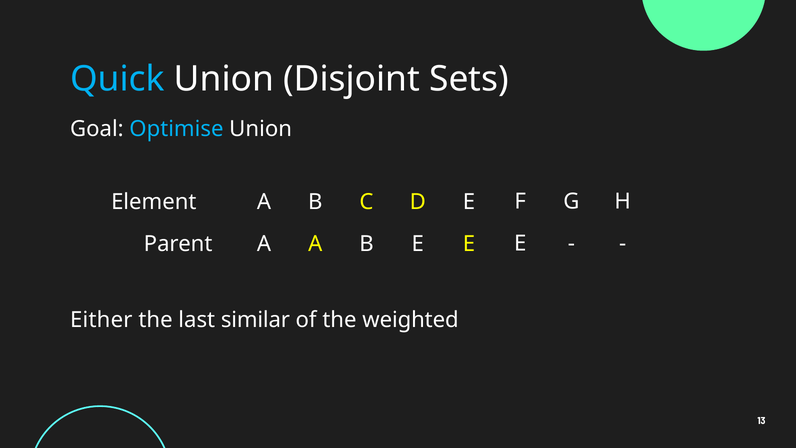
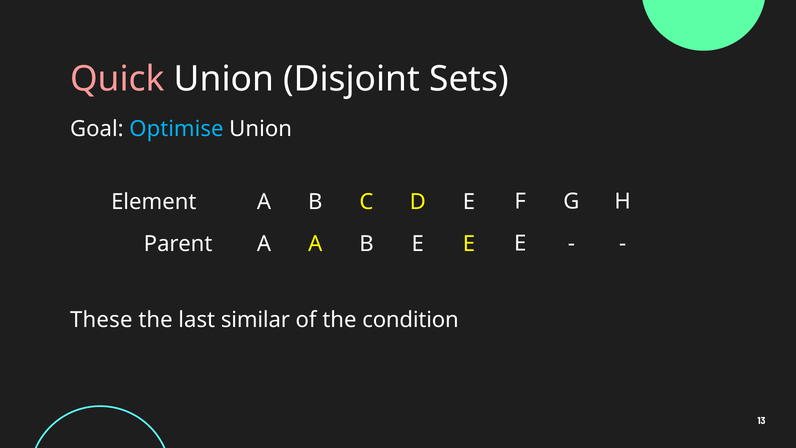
Quick colour: light blue -> pink
Either: Either -> These
weighted: weighted -> condition
